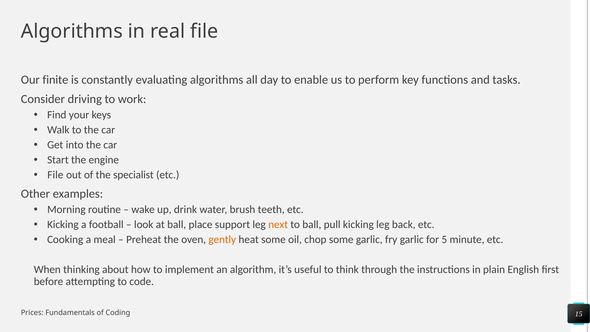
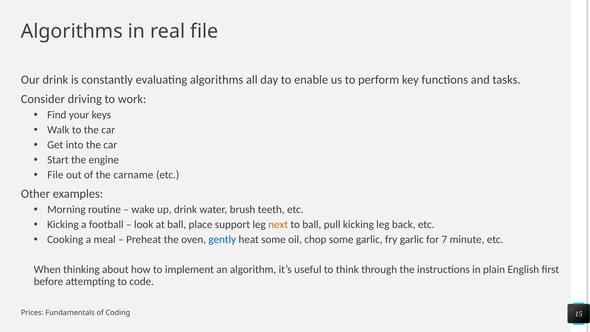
Our finite: finite -> drink
specialist: specialist -> carname
gently colour: orange -> blue
5: 5 -> 7
